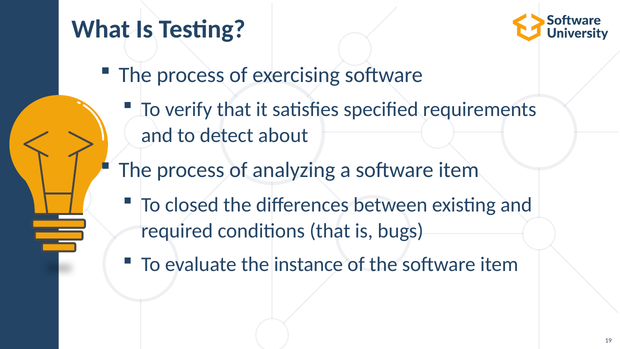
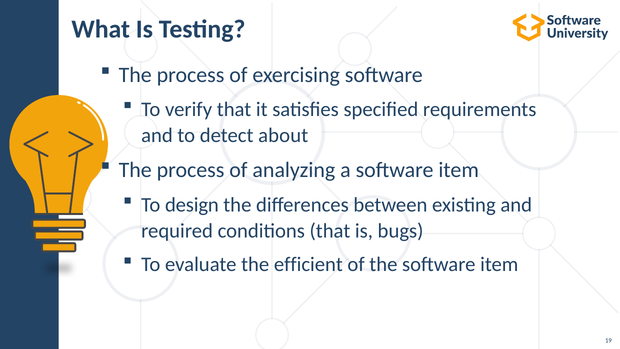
closed: closed -> design
instance: instance -> efficient
